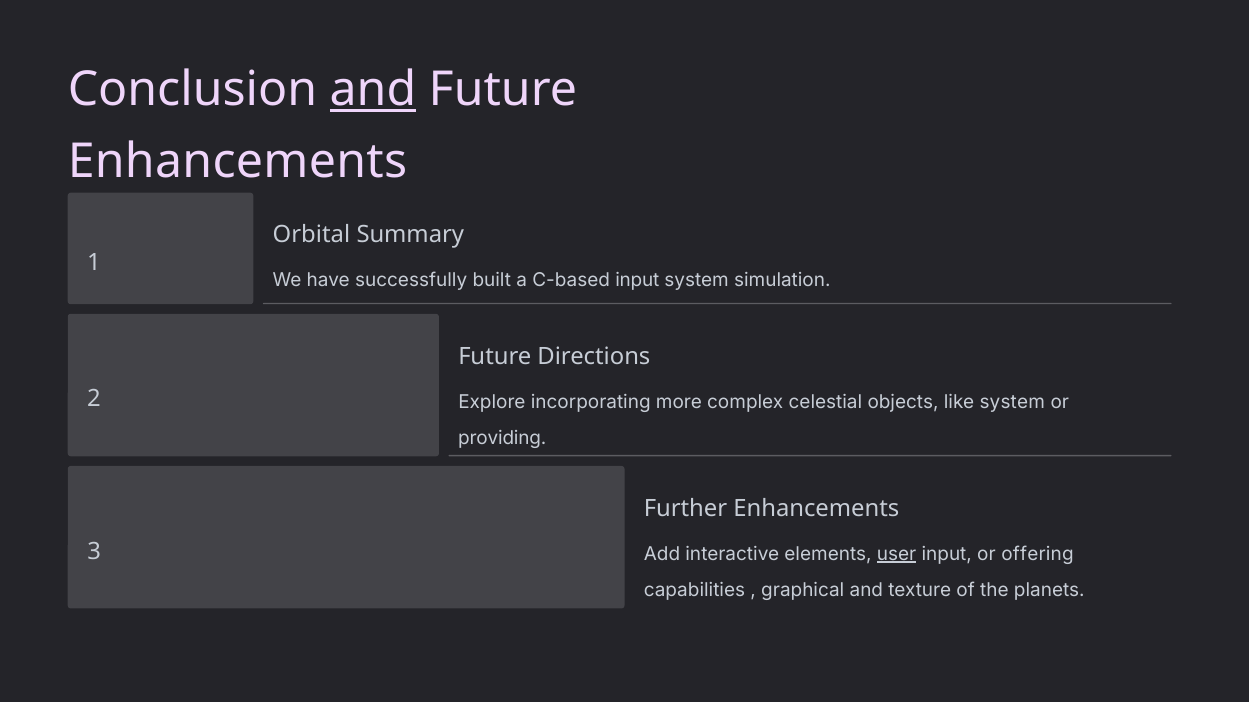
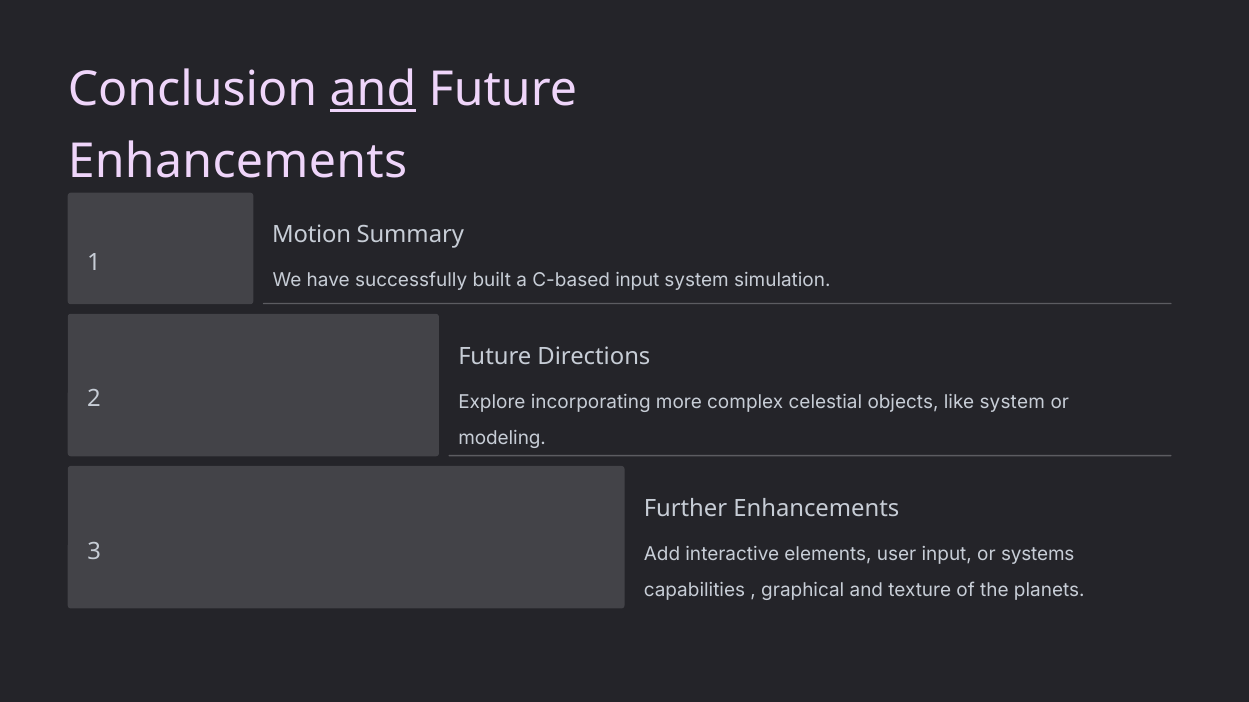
Orbital: Orbital -> Motion
providing: providing -> modeling
user underline: present -> none
offering: offering -> systems
